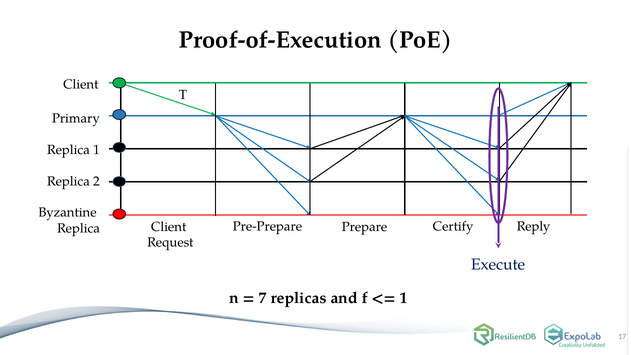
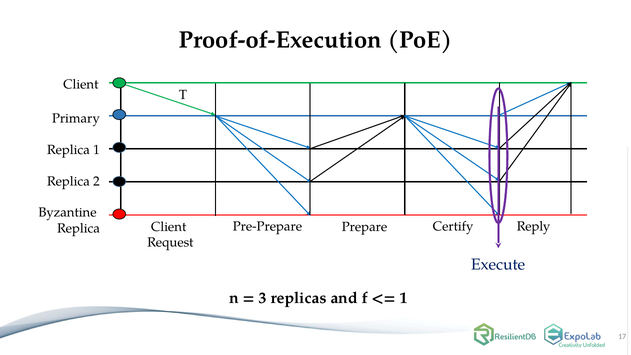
7: 7 -> 3
